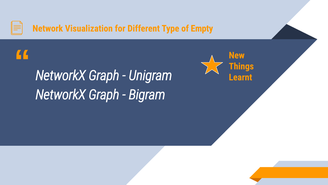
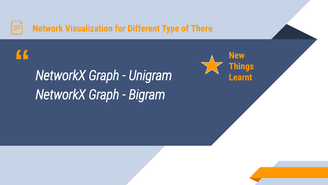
Empty: Empty -> There
